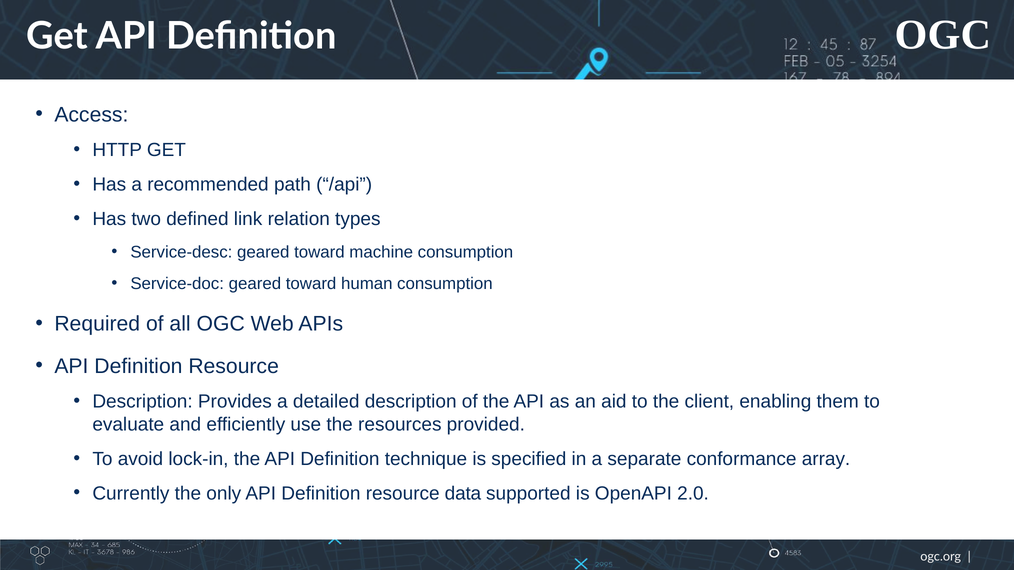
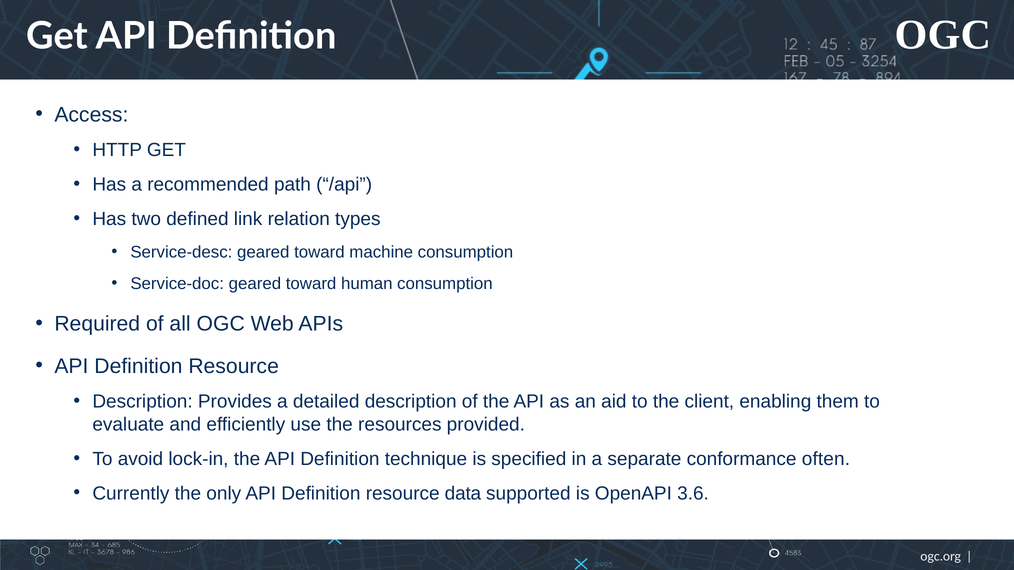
array: array -> often
2.0: 2.0 -> 3.6
